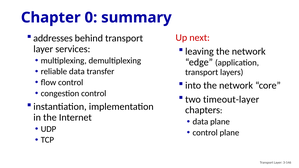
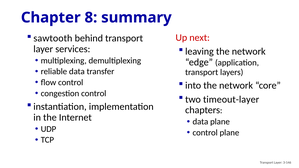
0: 0 -> 8
addresses: addresses -> sawtooth
